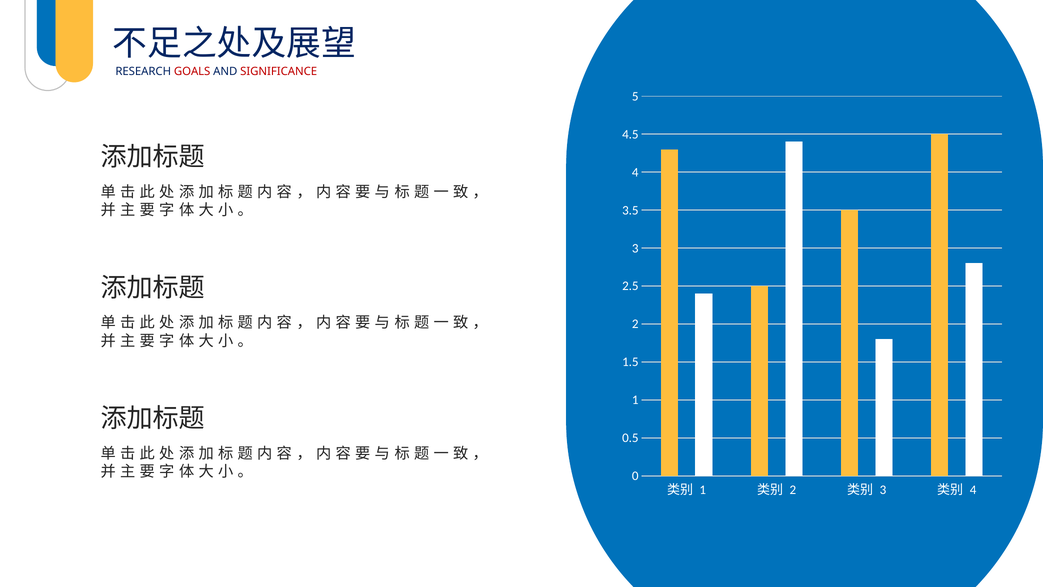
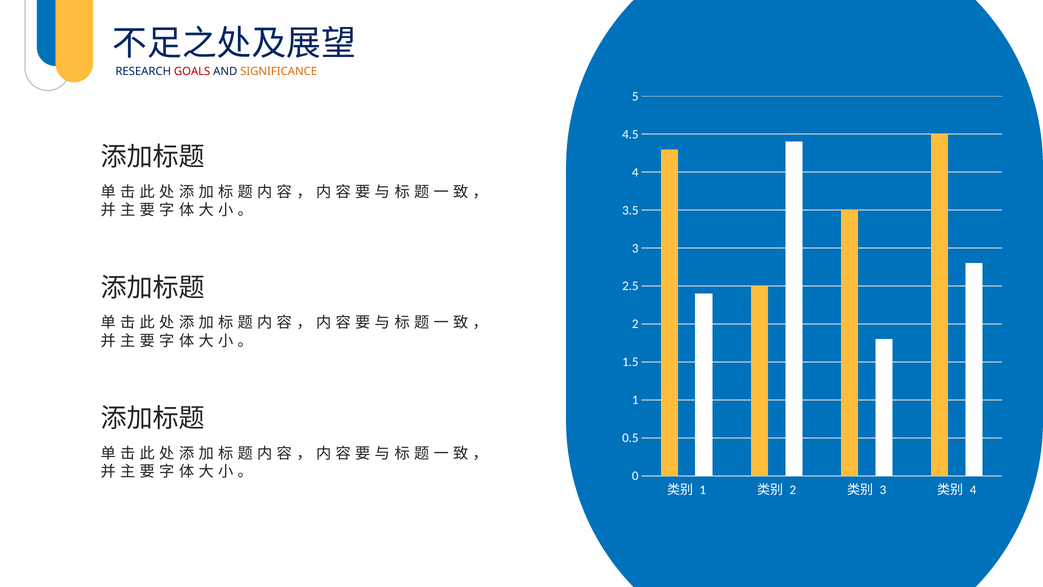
SIGNIFICANCE colour: red -> orange
